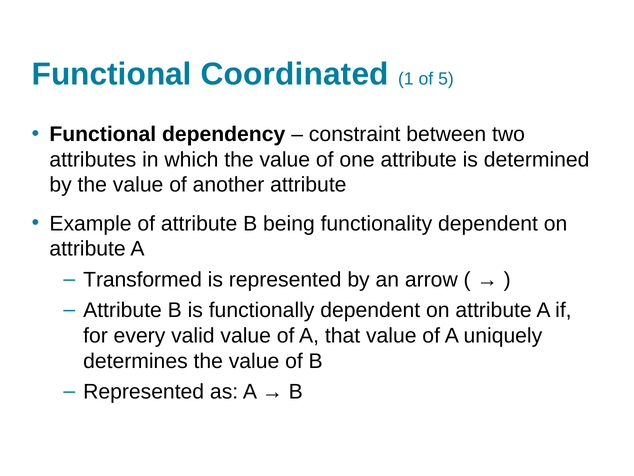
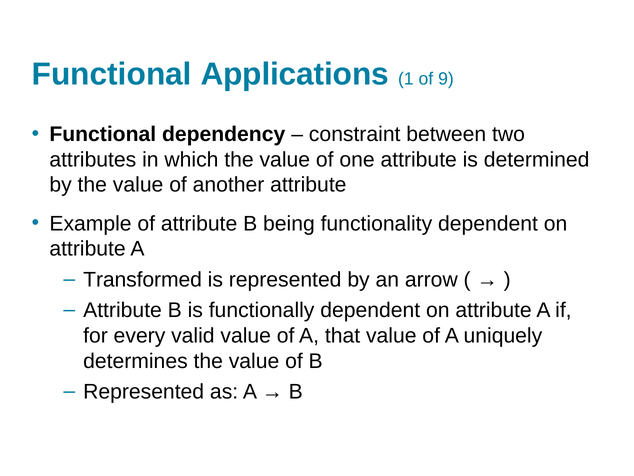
Coordinated: Coordinated -> Applications
5: 5 -> 9
